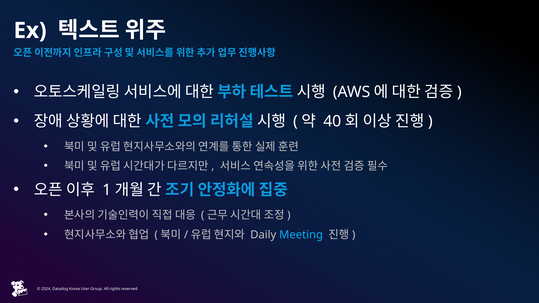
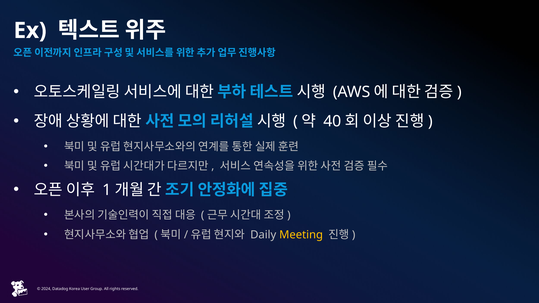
Meeting colour: light blue -> yellow
